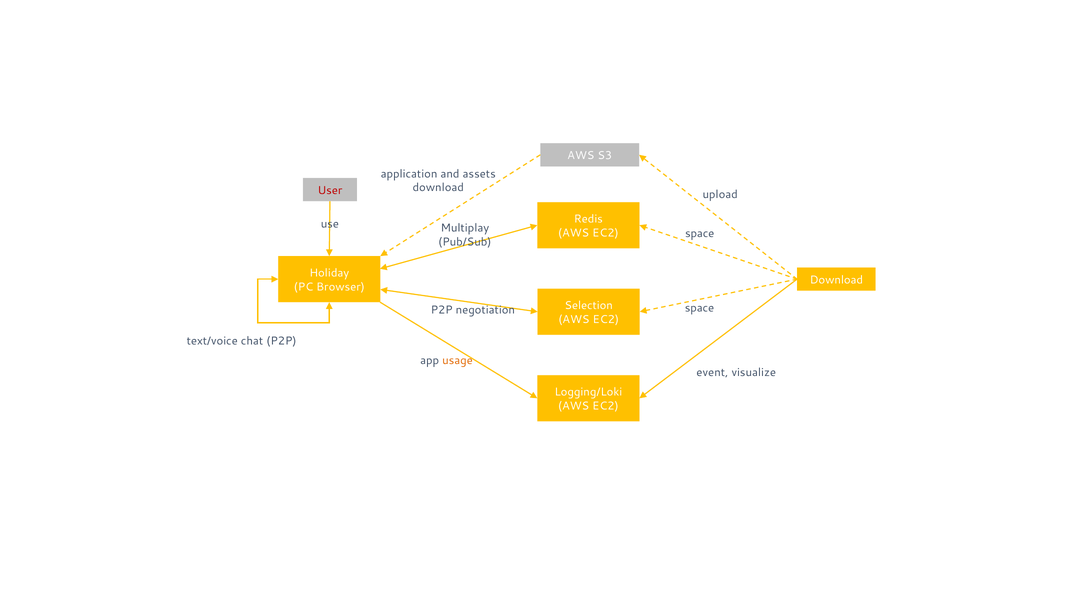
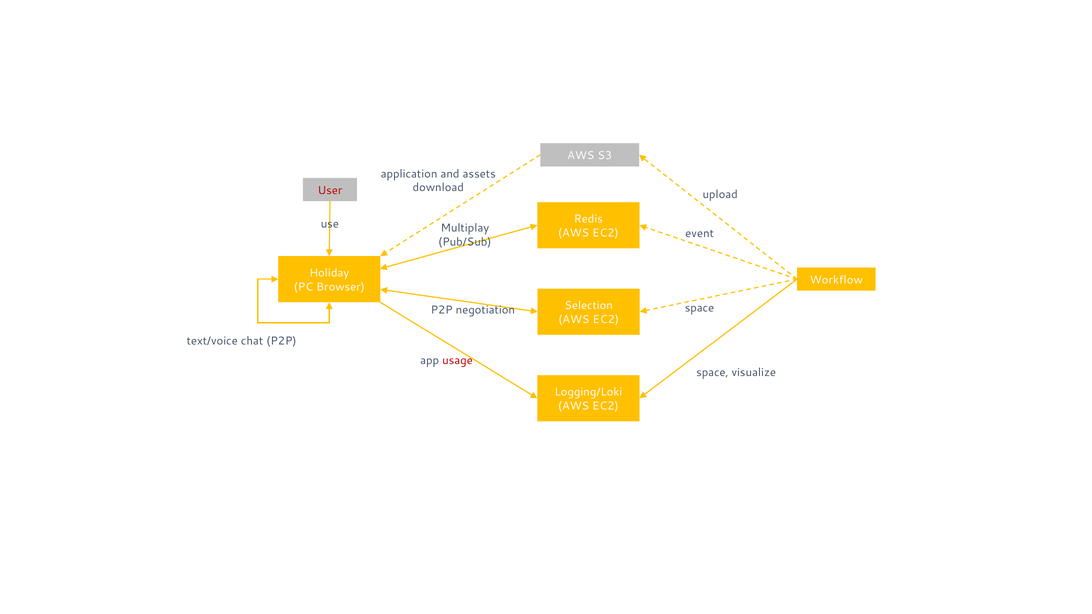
EC2 space: space -> event
Download at (836, 280): Download -> Workflow
usage colour: orange -> red
event at (712, 373): event -> space
